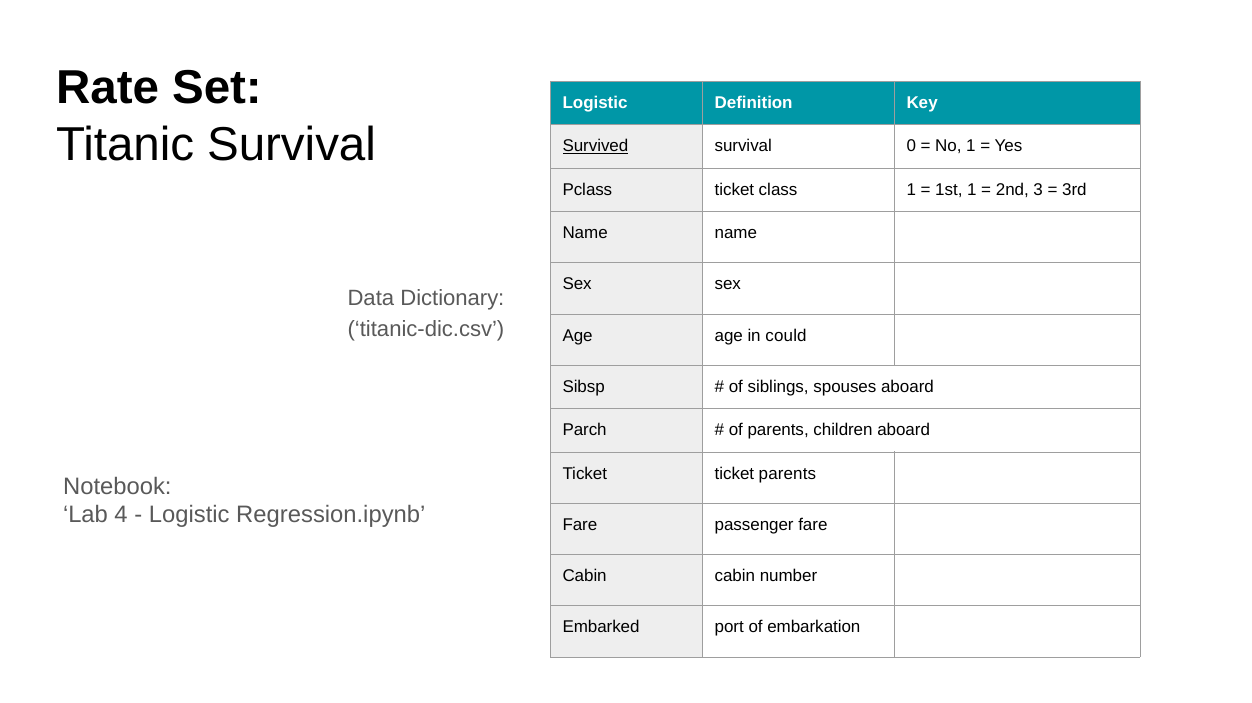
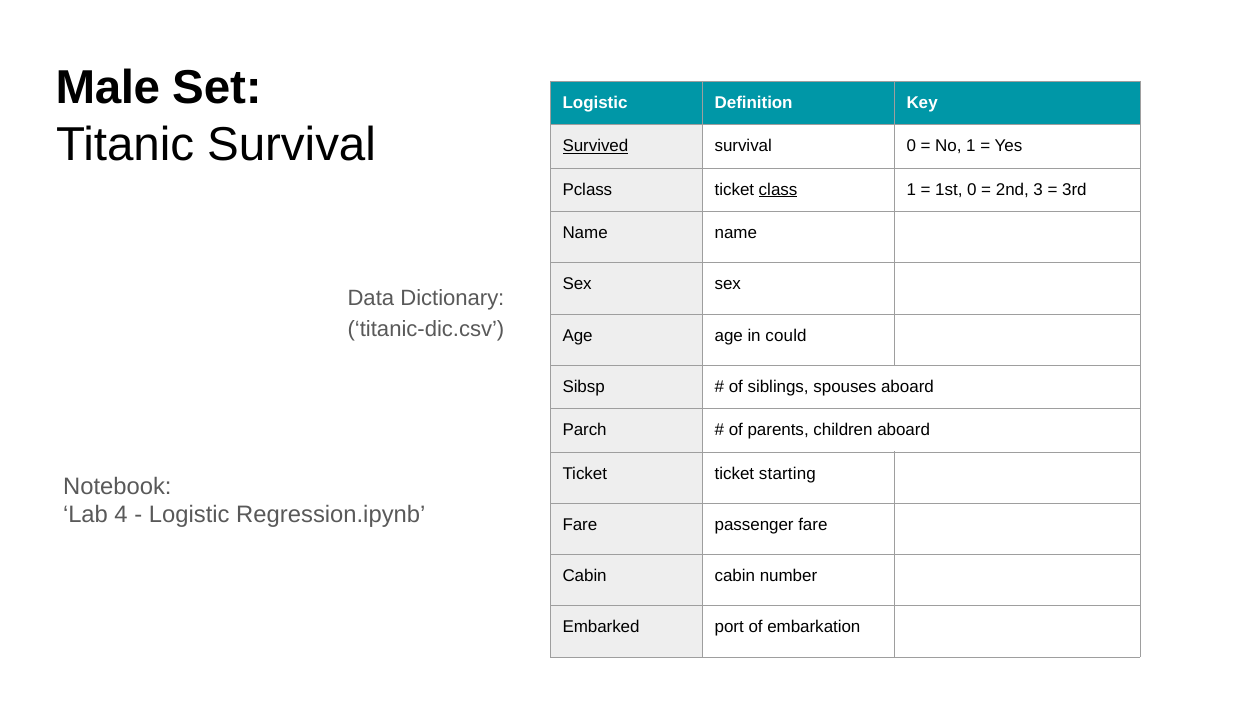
Rate: Rate -> Male
class underline: none -> present
1st 1: 1 -> 0
ticket parents: parents -> starting
